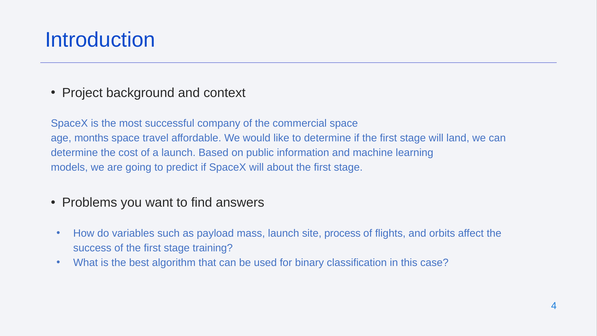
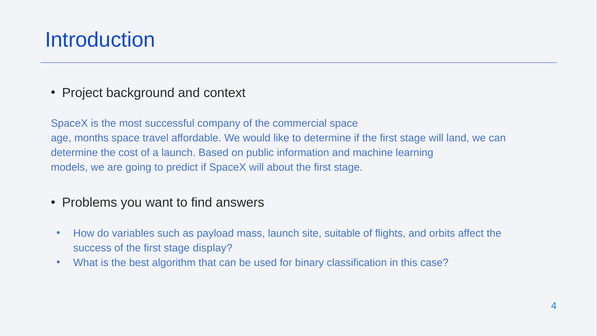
process: process -> suitable
training: training -> display
